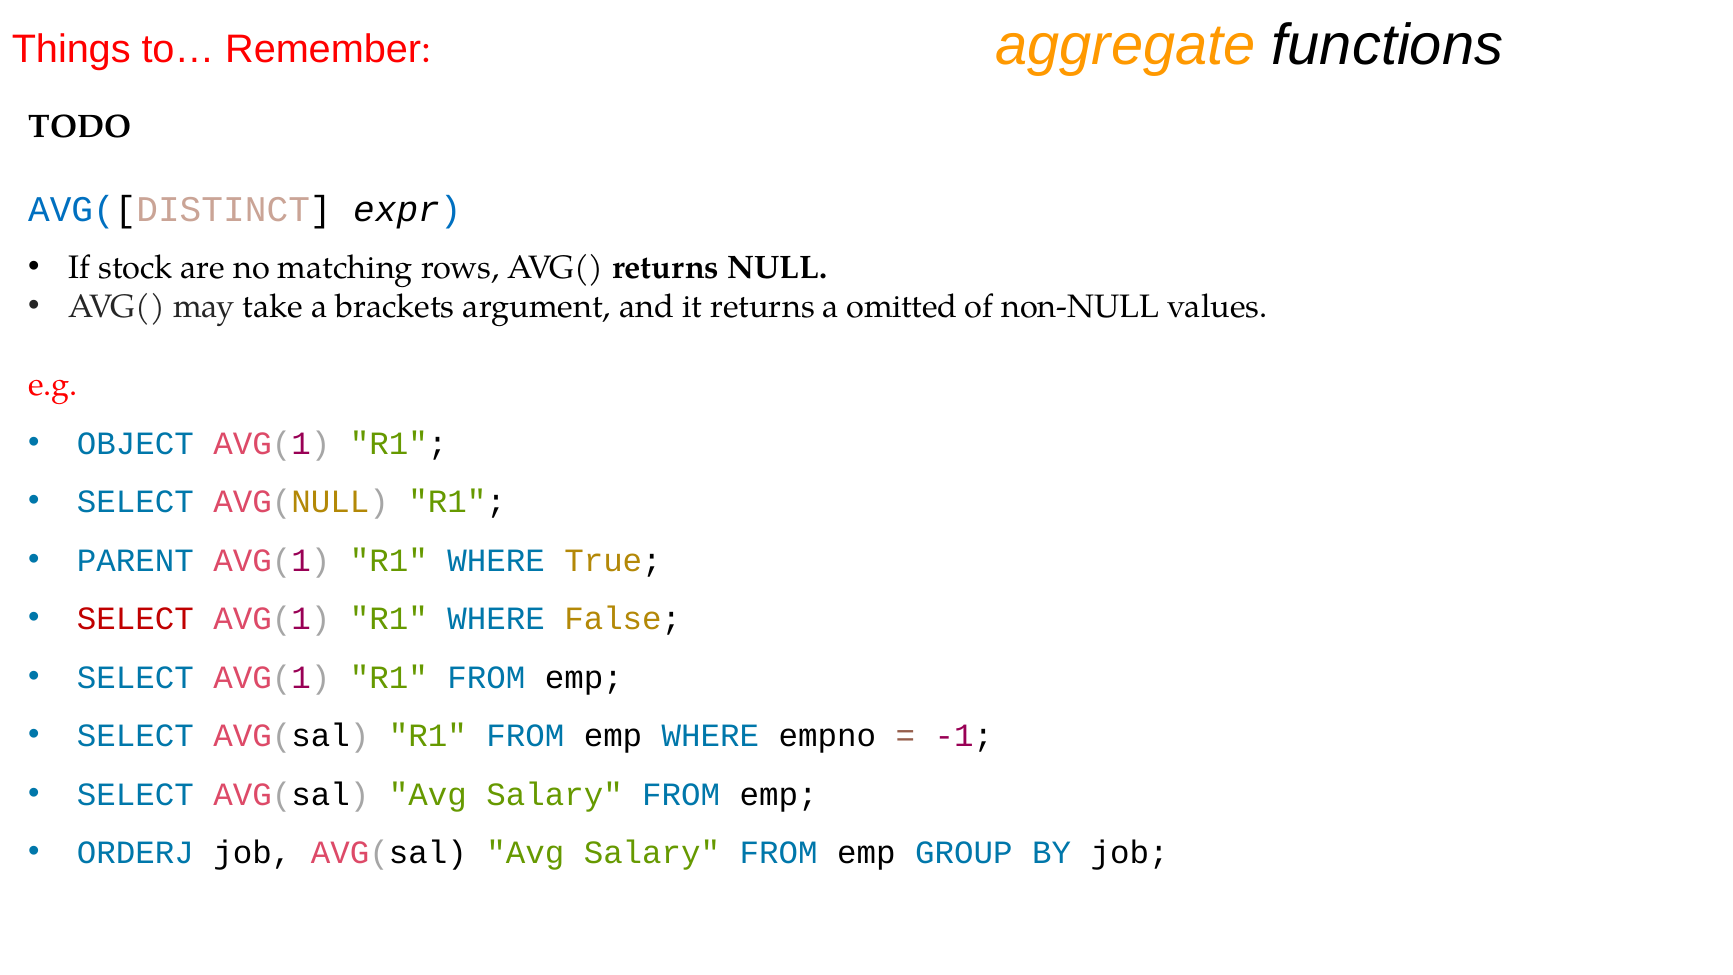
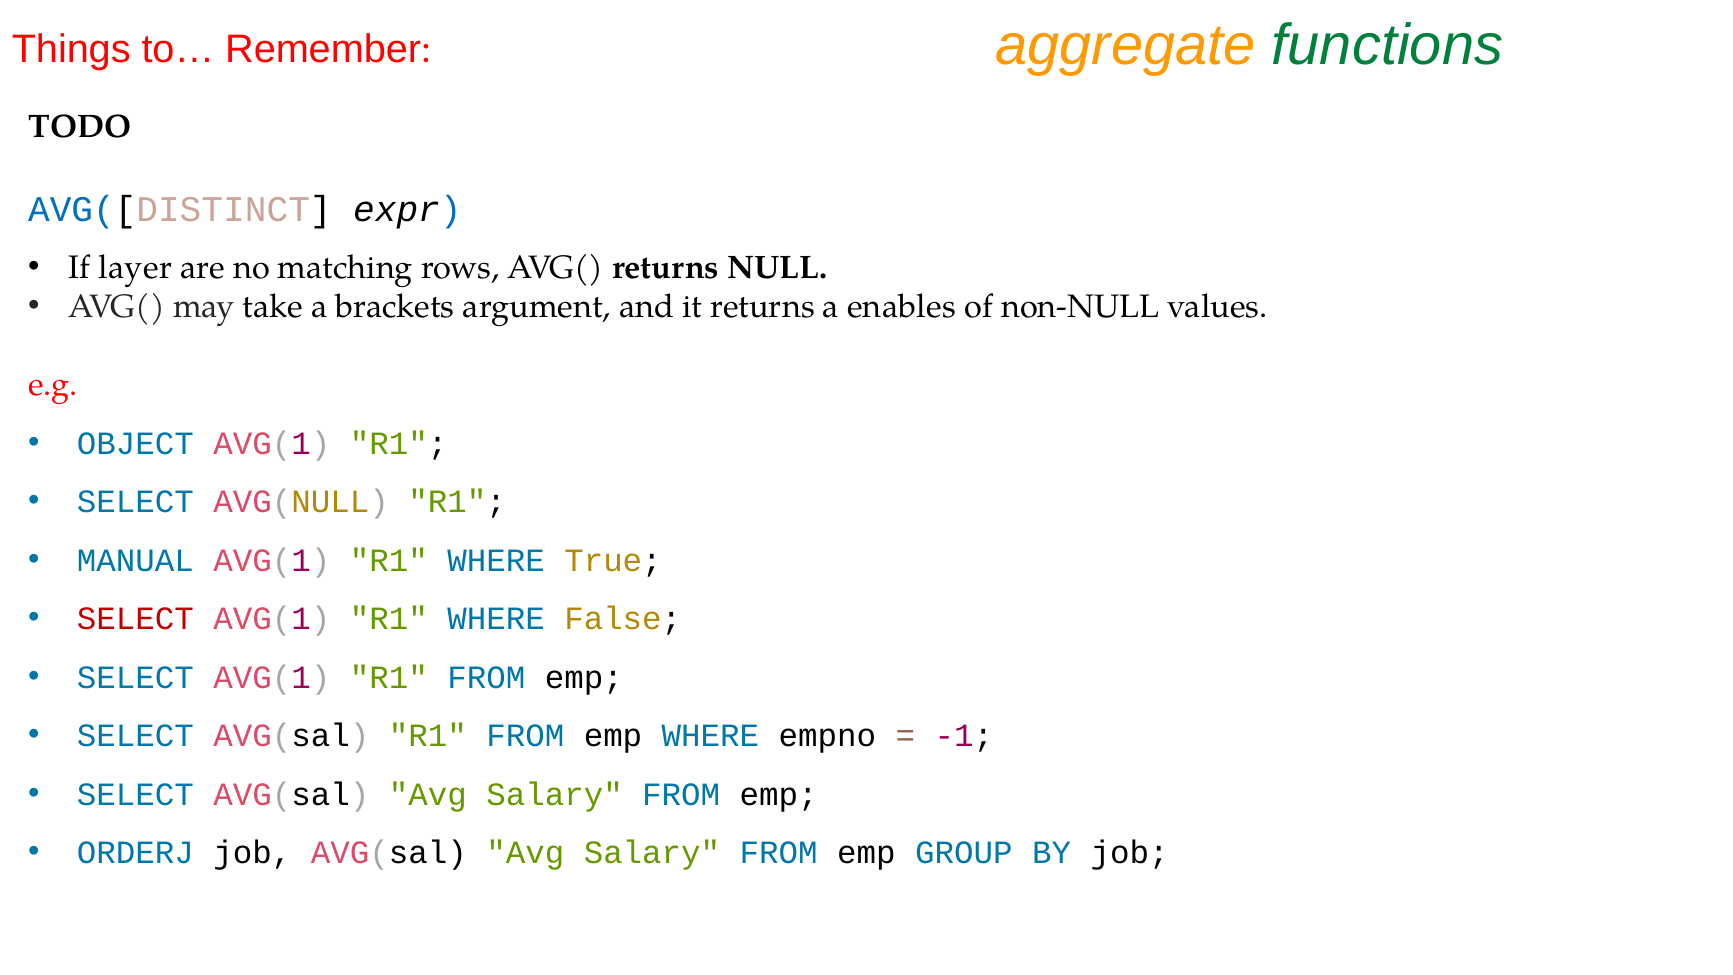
functions colour: black -> green
stock: stock -> layer
omitted: omitted -> enables
PARENT: PARENT -> MANUAL
